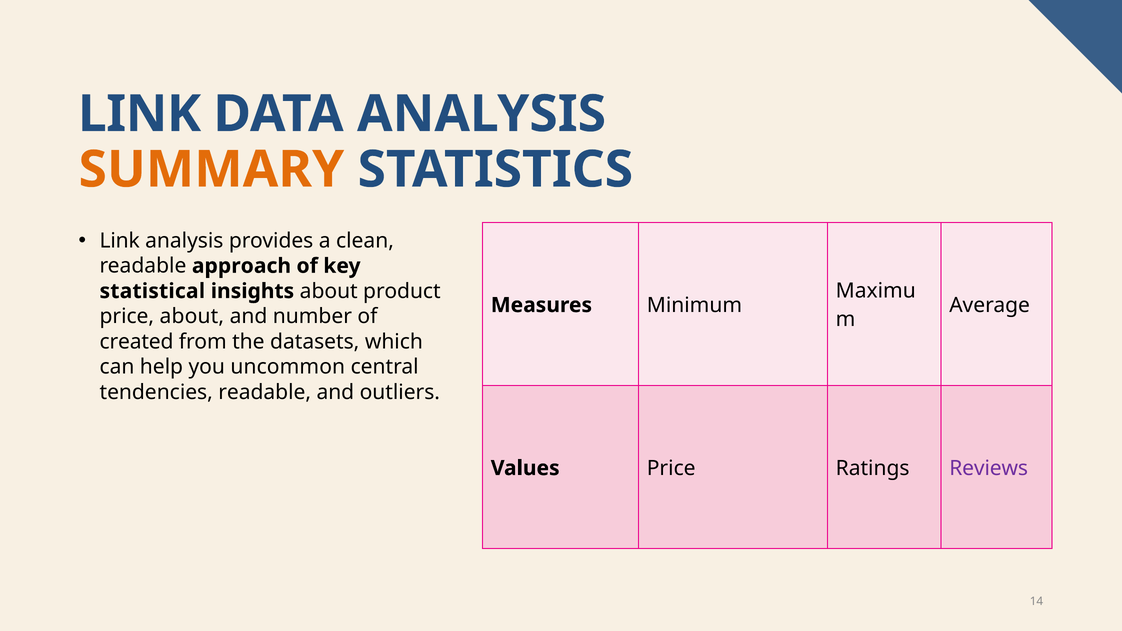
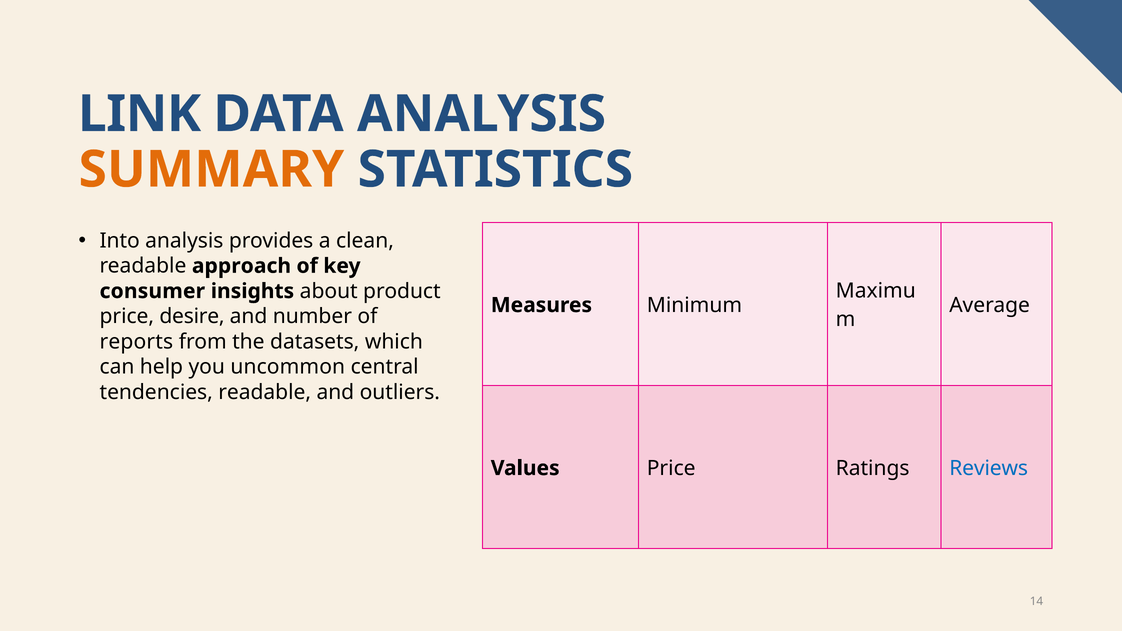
Link at (120, 241): Link -> Into
statistical: statistical -> consumer
price about: about -> desire
created: created -> reports
Reviews colour: purple -> blue
